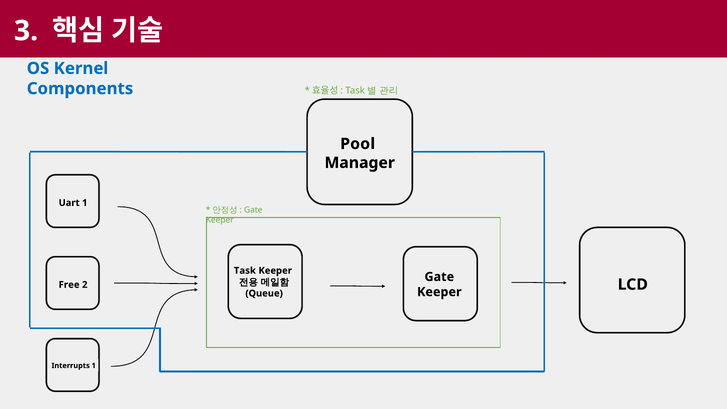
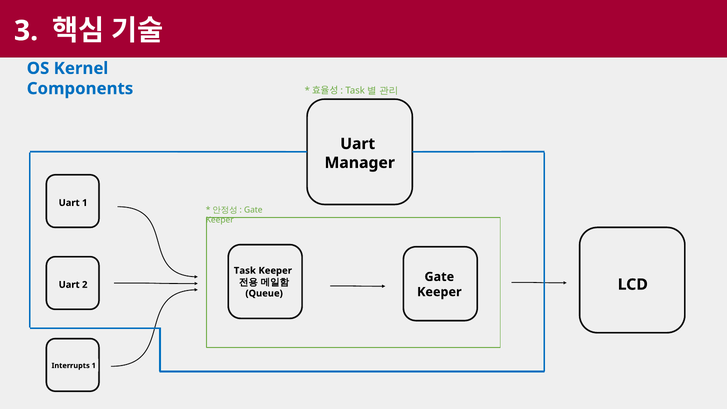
Pool at (358, 144): Pool -> Uart
Free at (69, 285): Free -> Uart
